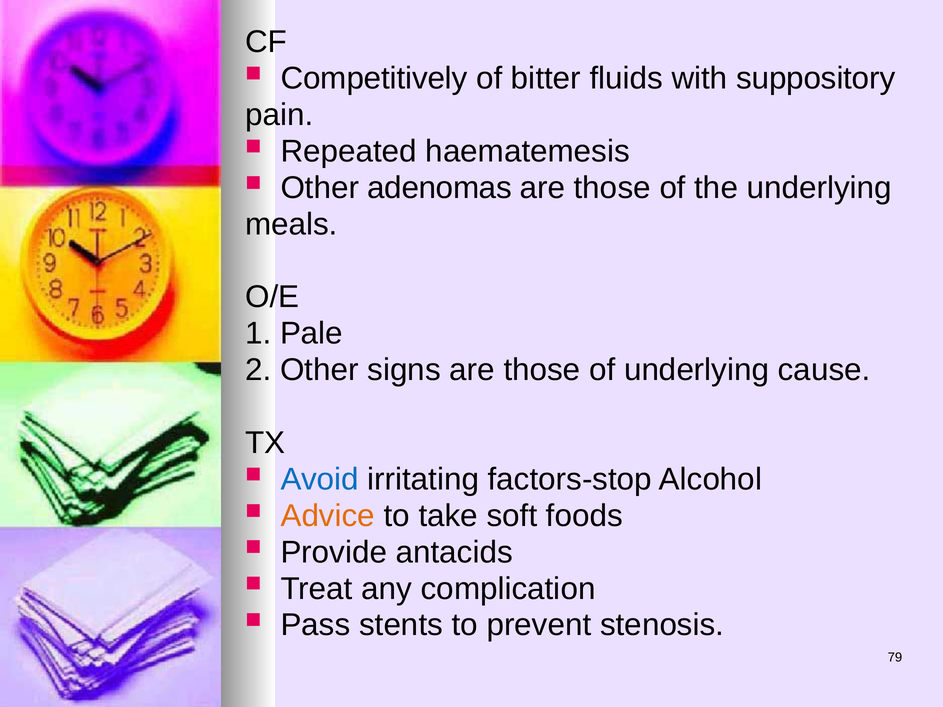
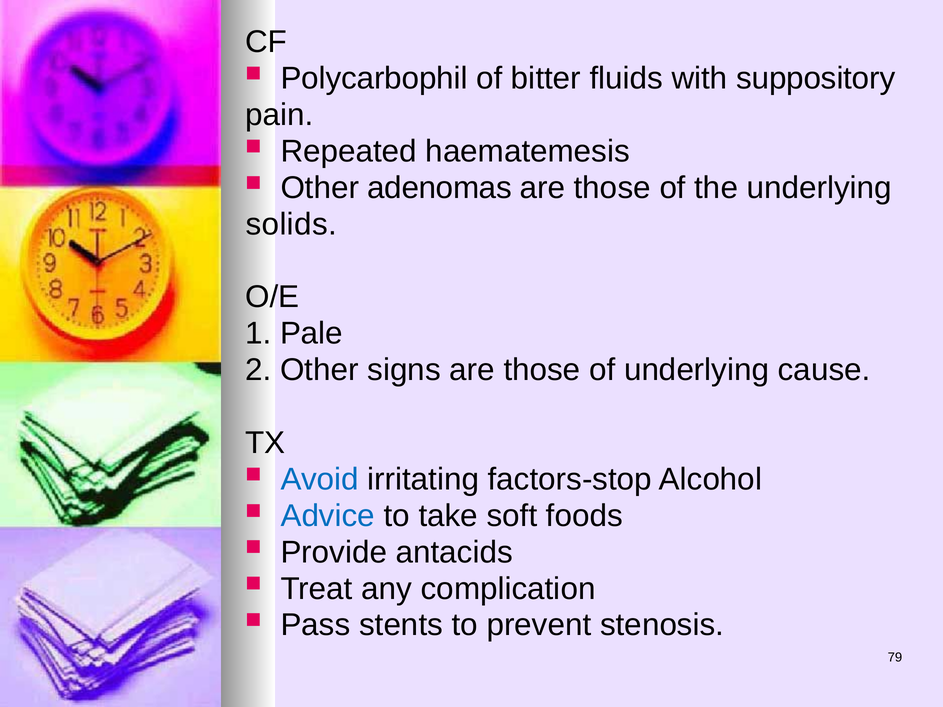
Competitively: Competitively -> Polycarbophil
meals: meals -> solids
Advice colour: orange -> blue
